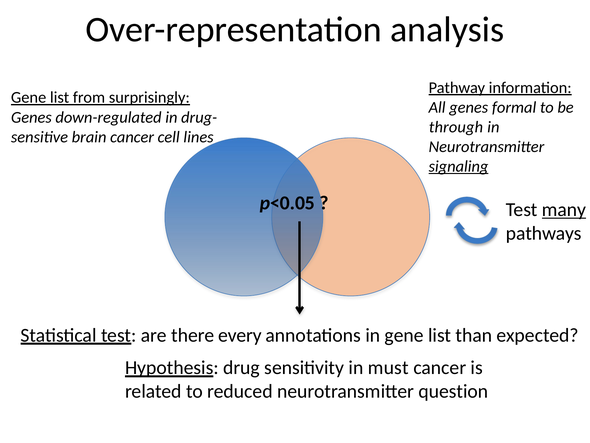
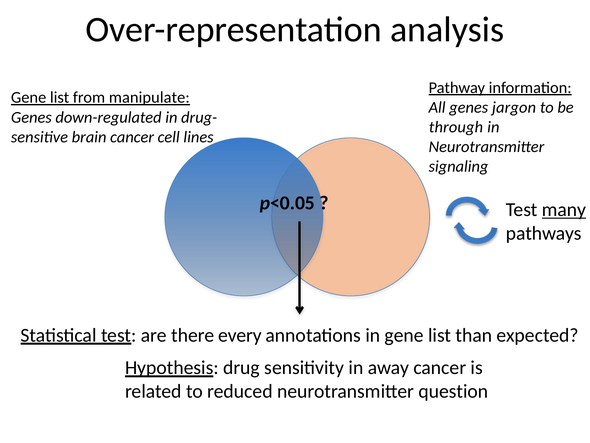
surprisingly: surprisingly -> manipulate
formal: formal -> jargon
signaling underline: present -> none
must: must -> away
